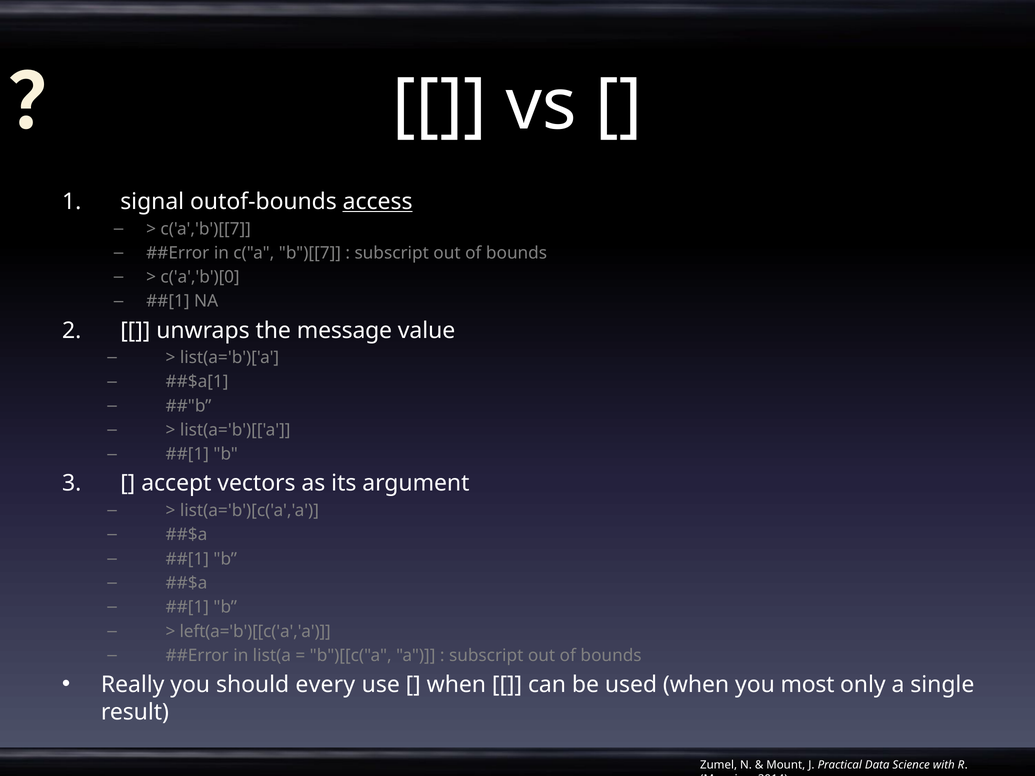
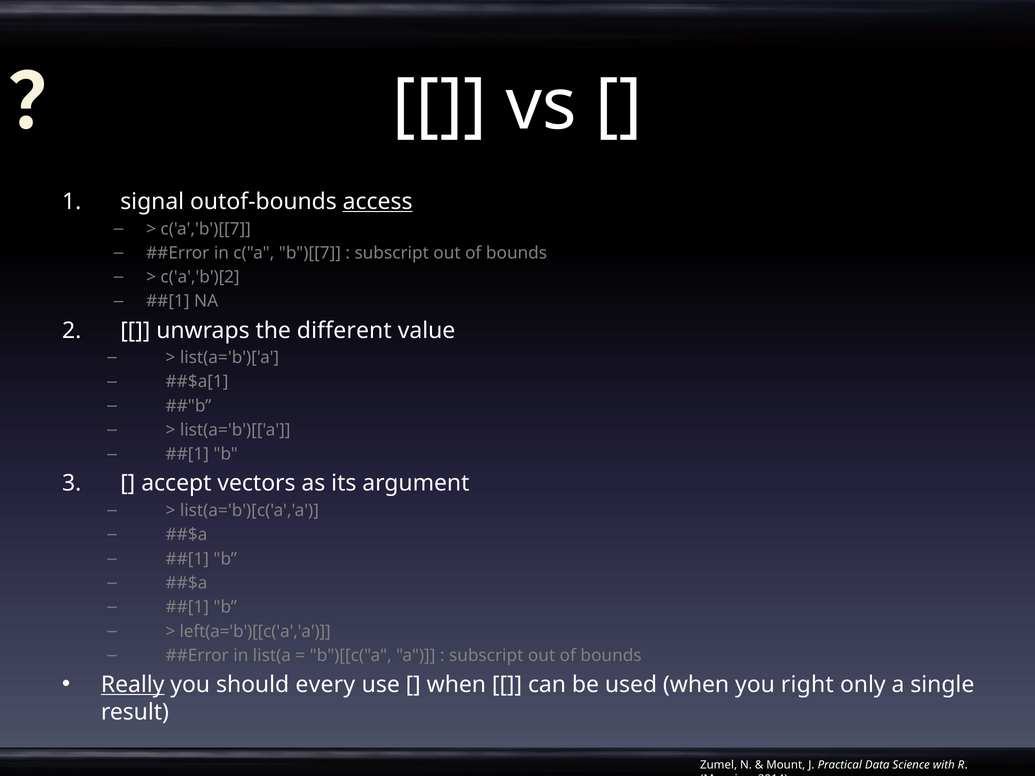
c('a','b')[0: c('a','b')[0 -> c('a','b')[2
message: message -> different
Really underline: none -> present
most: most -> right
